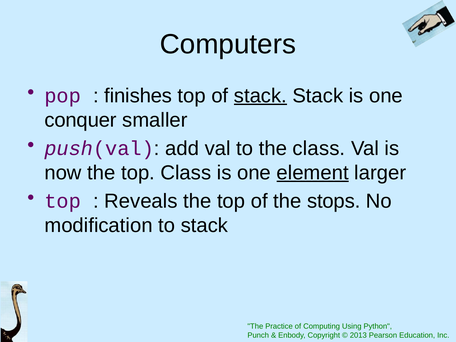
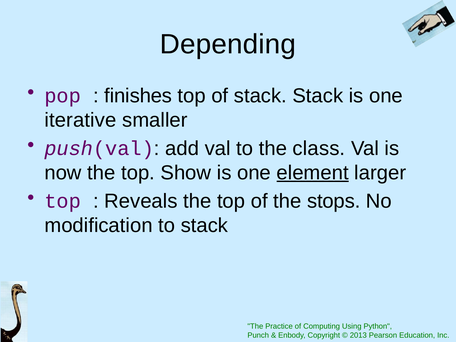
Computers: Computers -> Depending
stack at (260, 96) underline: present -> none
conquer: conquer -> iterative
top Class: Class -> Show
